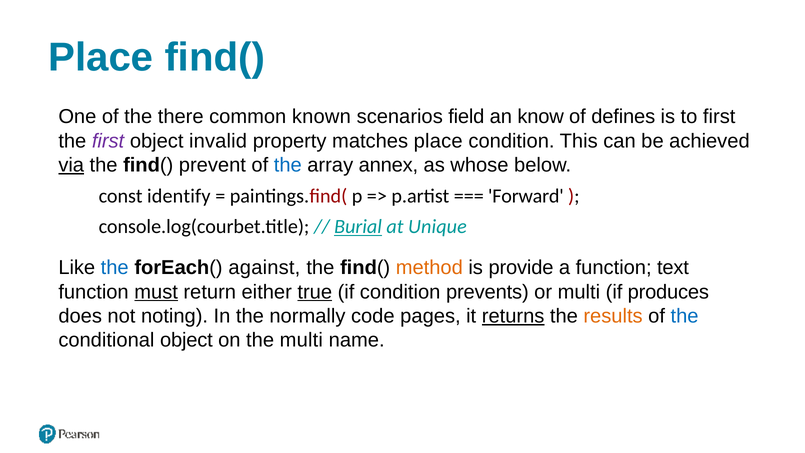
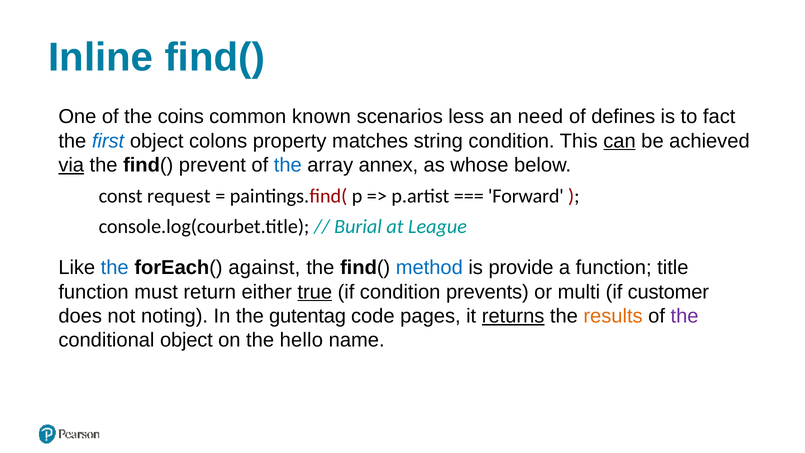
Place at (101, 57): Place -> Inline
there: there -> coins
field: field -> less
know: know -> need
to first: first -> fact
first at (108, 141) colour: purple -> blue
invalid: invalid -> colons
matches place: place -> string
can underline: none -> present
identify: identify -> request
Burial underline: present -> none
Unique: Unique -> League
method colour: orange -> blue
text: text -> title
must underline: present -> none
produces: produces -> customer
normally: normally -> gutentag
the at (685, 316) colour: blue -> purple
the multi: multi -> hello
